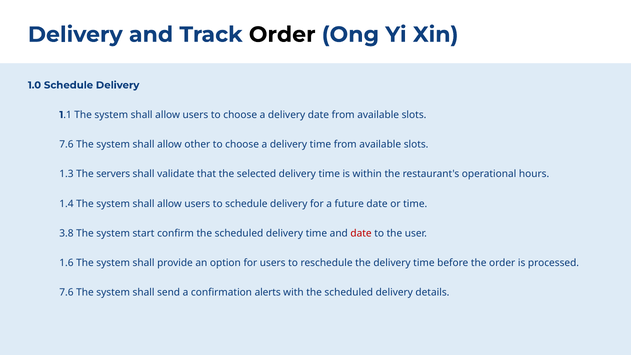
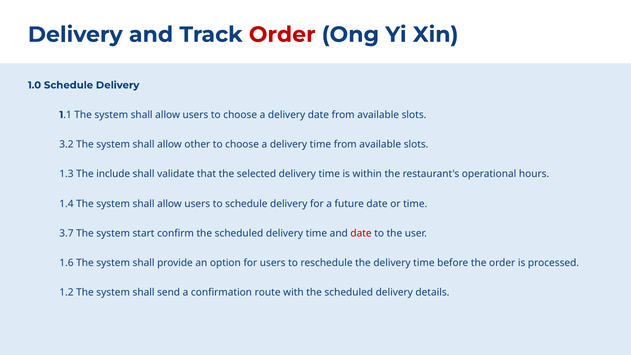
Order at (282, 35) colour: black -> red
7.6 at (66, 144): 7.6 -> 3.2
servers: servers -> include
3.8: 3.8 -> 3.7
7.6 at (66, 293): 7.6 -> 1.2
alerts: alerts -> route
